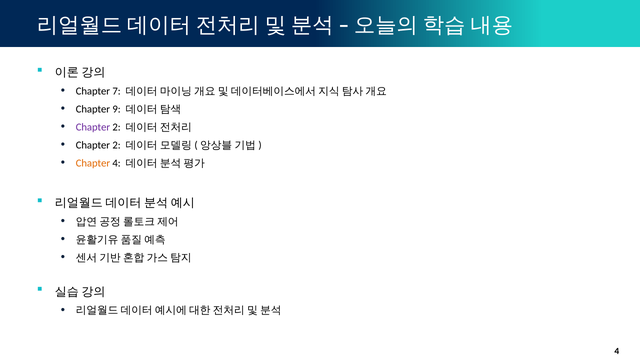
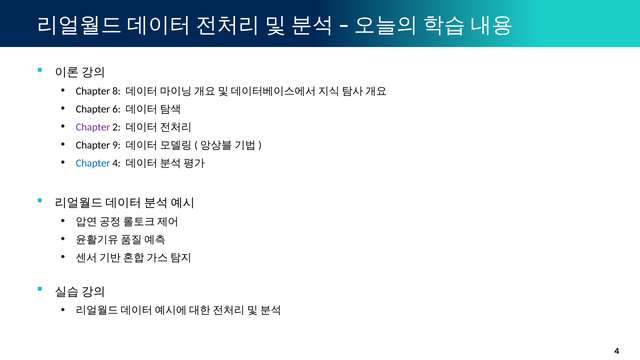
7: 7 -> 8
9: 9 -> 6
2 at (117, 145): 2 -> 9
Chapter at (93, 163) colour: orange -> blue
